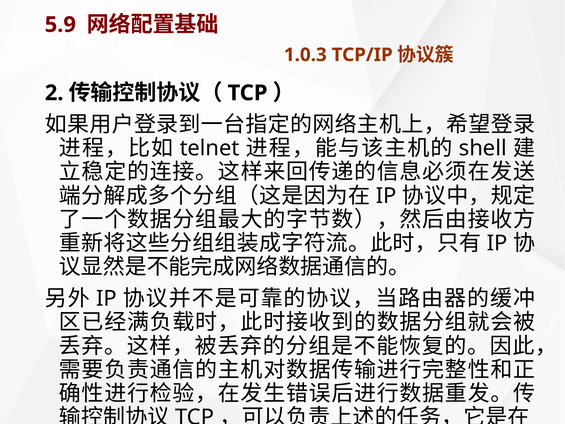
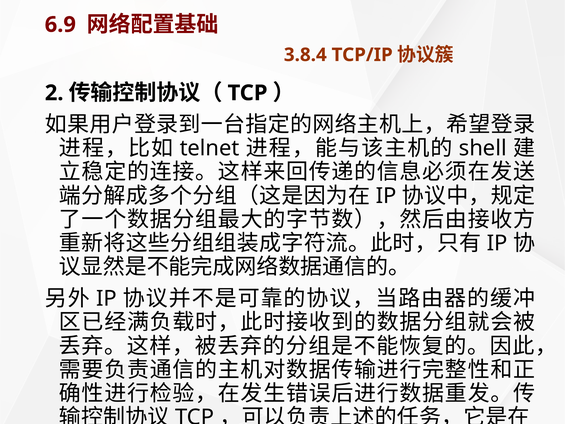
5.9: 5.9 -> 6.9
1.0.3: 1.0.3 -> 3.8.4
